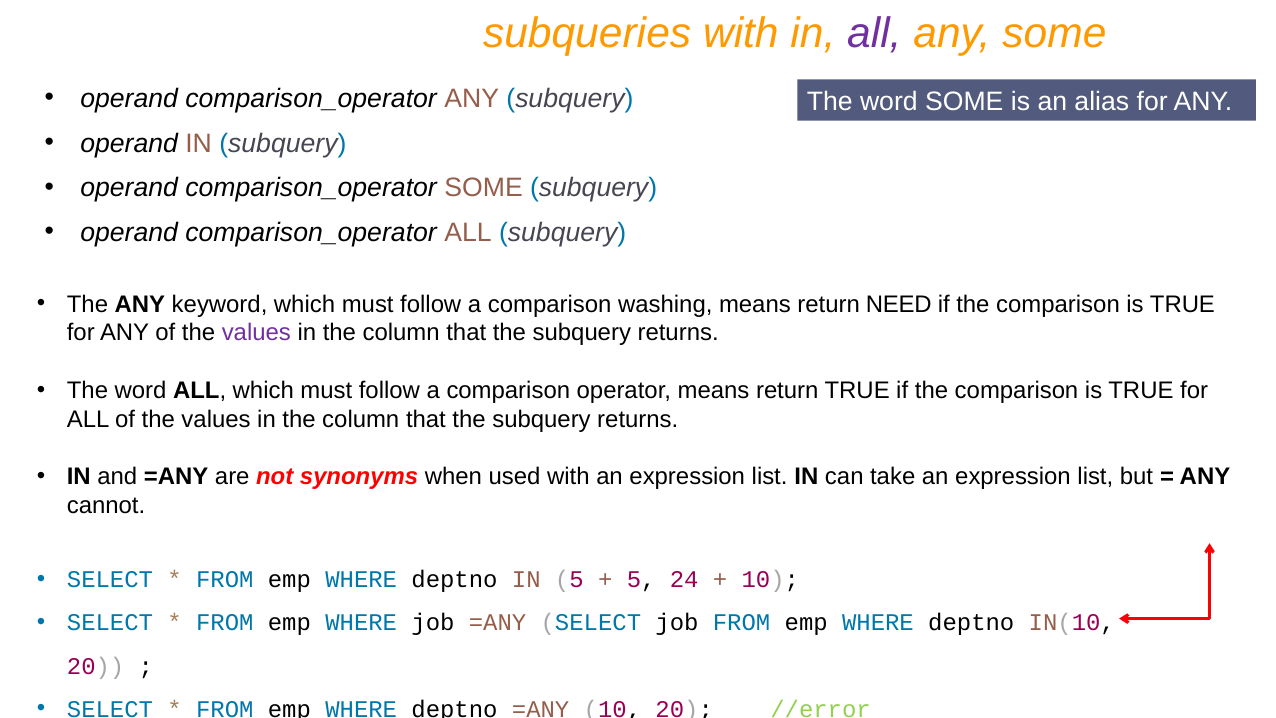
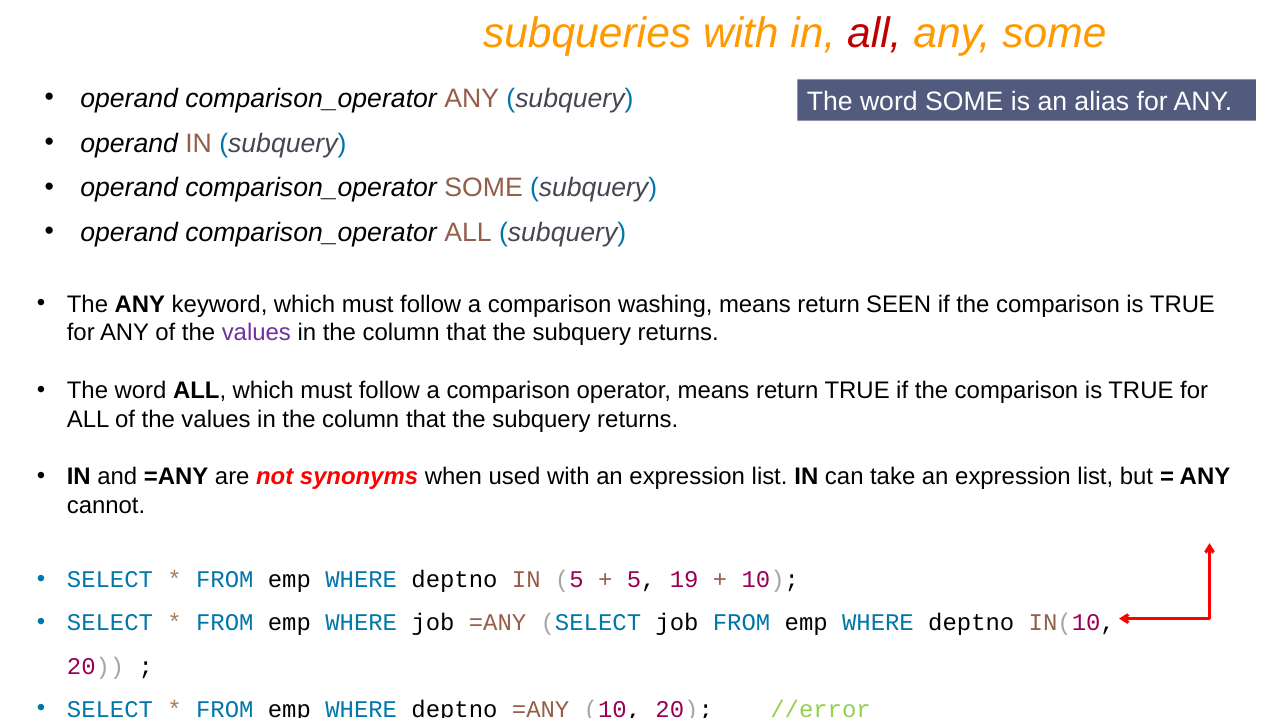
all at (874, 33) colour: purple -> red
NEED: NEED -> SEEN
24: 24 -> 19
